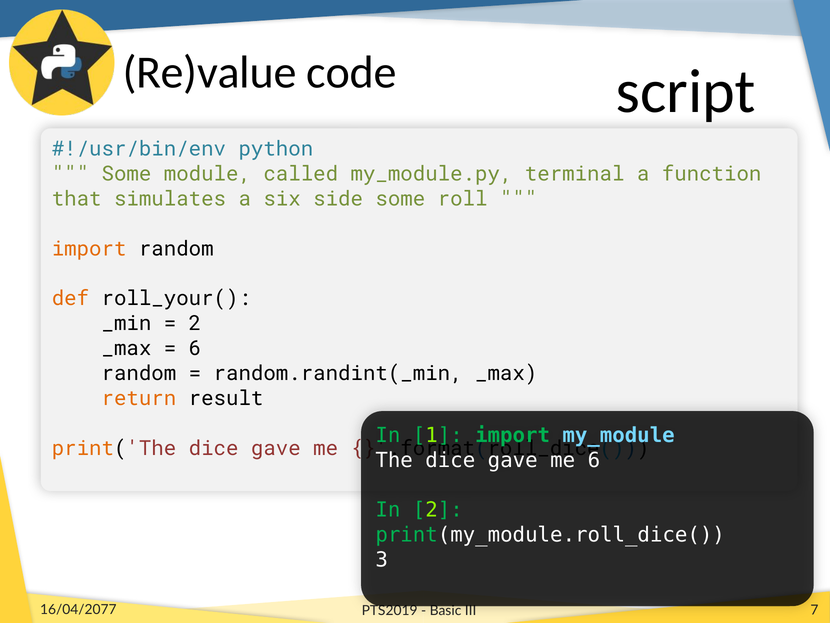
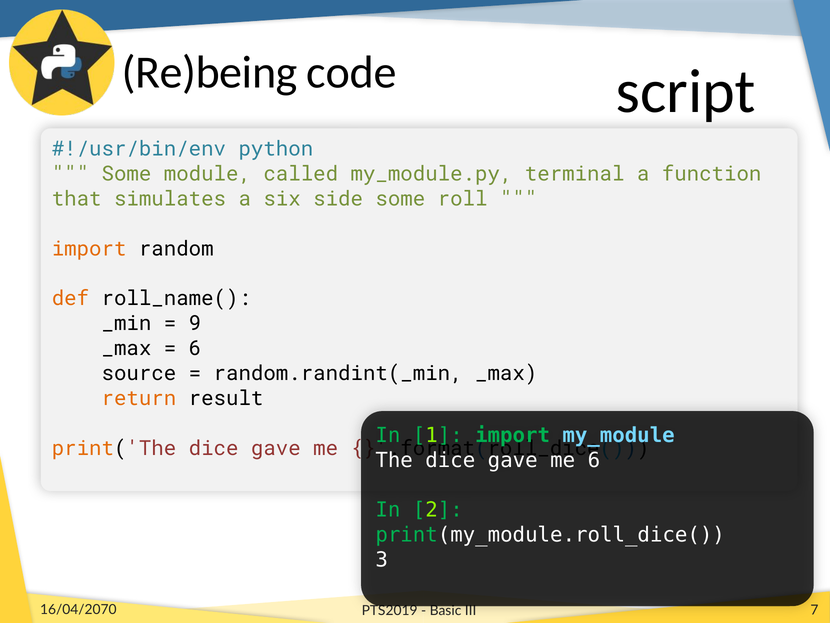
Re)value: Re)value -> Re)being
roll_your(: roll_your( -> roll_name(
2 at (195, 323): 2 -> 9
random at (139, 373): random -> source
16/04/2077: 16/04/2077 -> 16/04/2070
